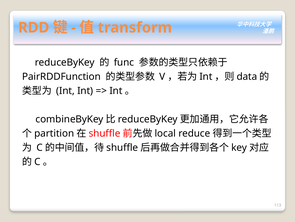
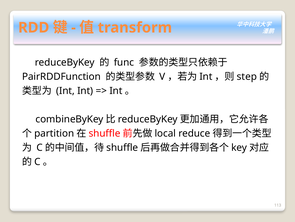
data: data -> step
